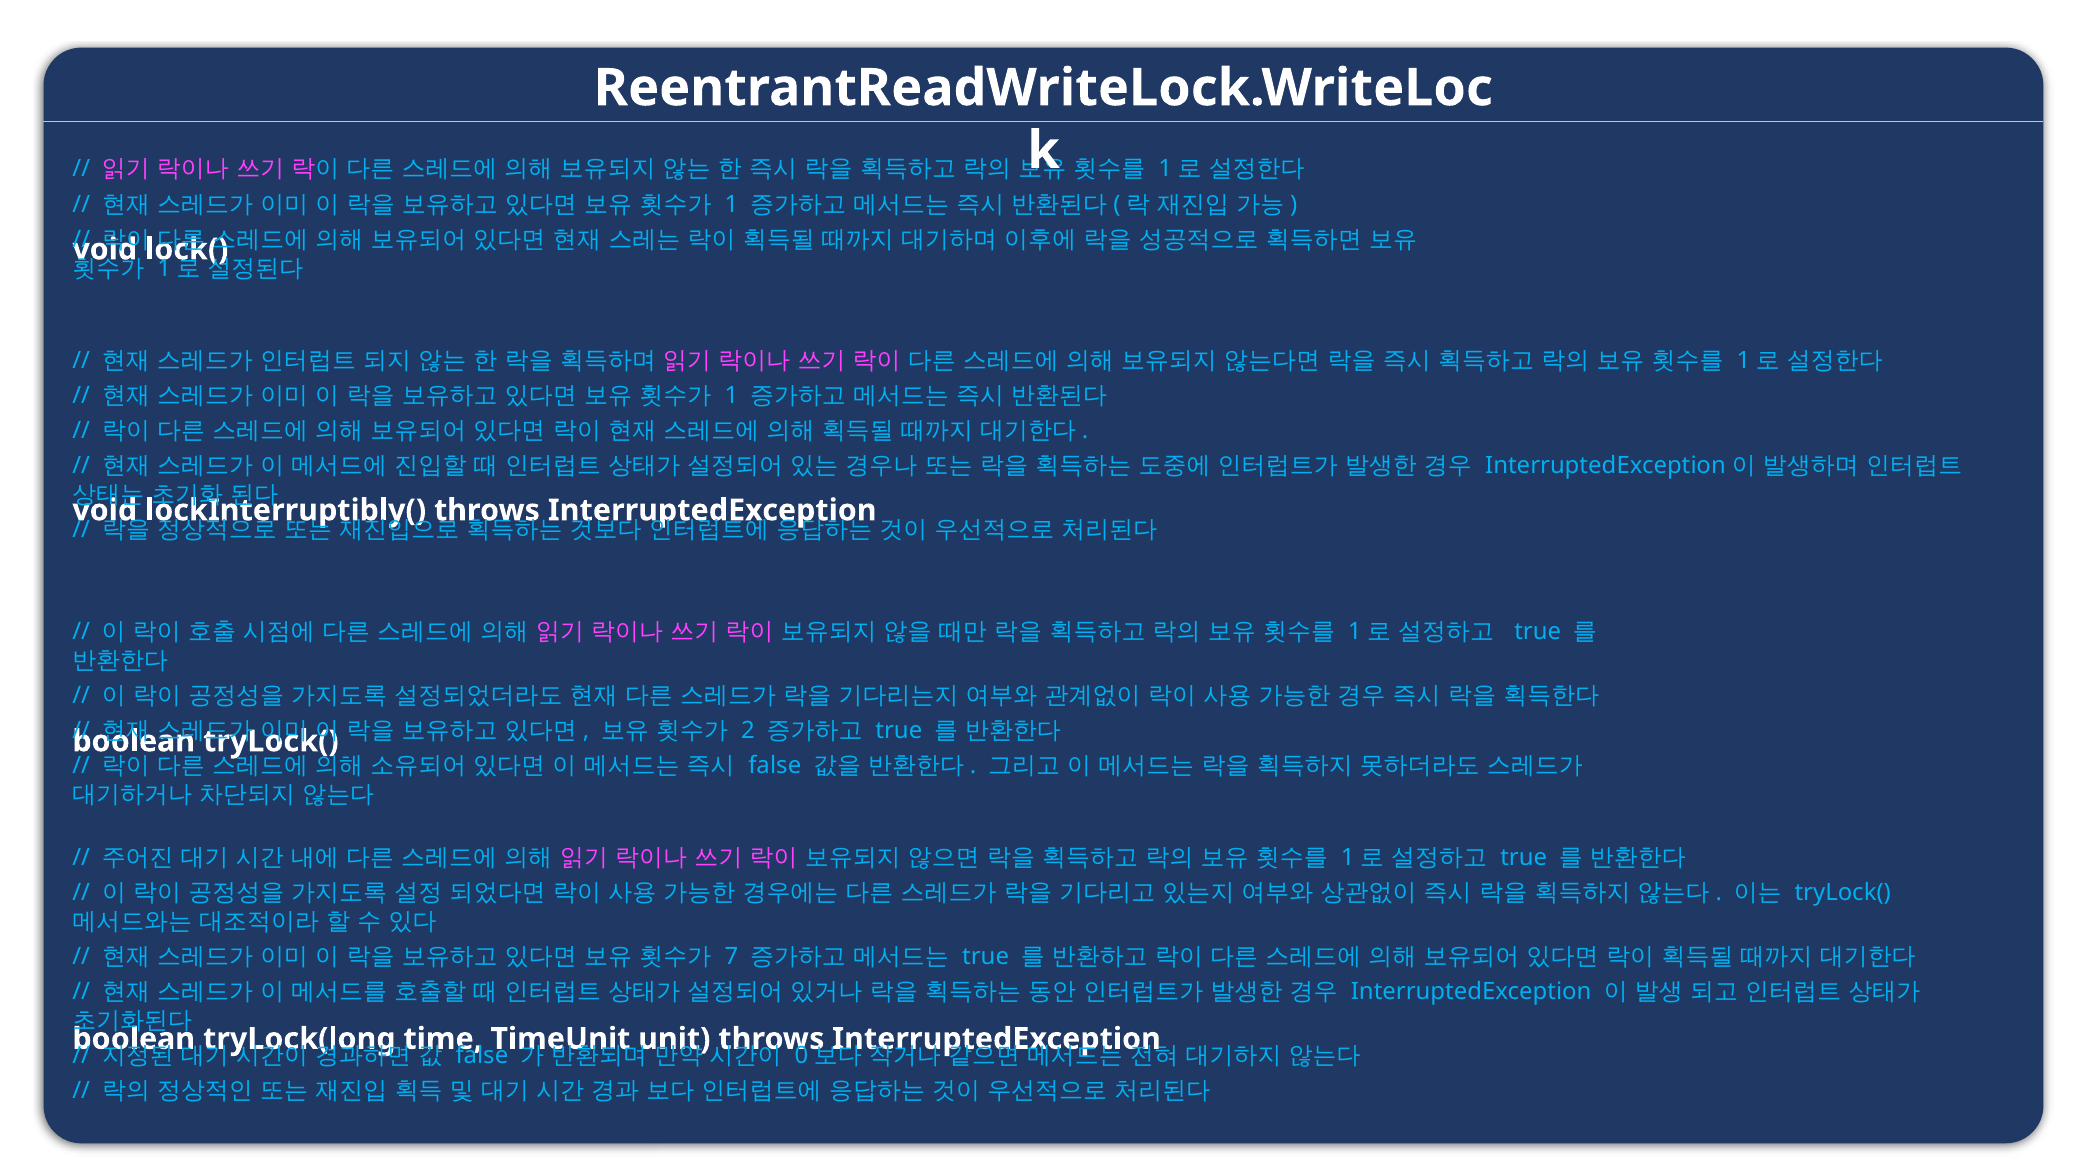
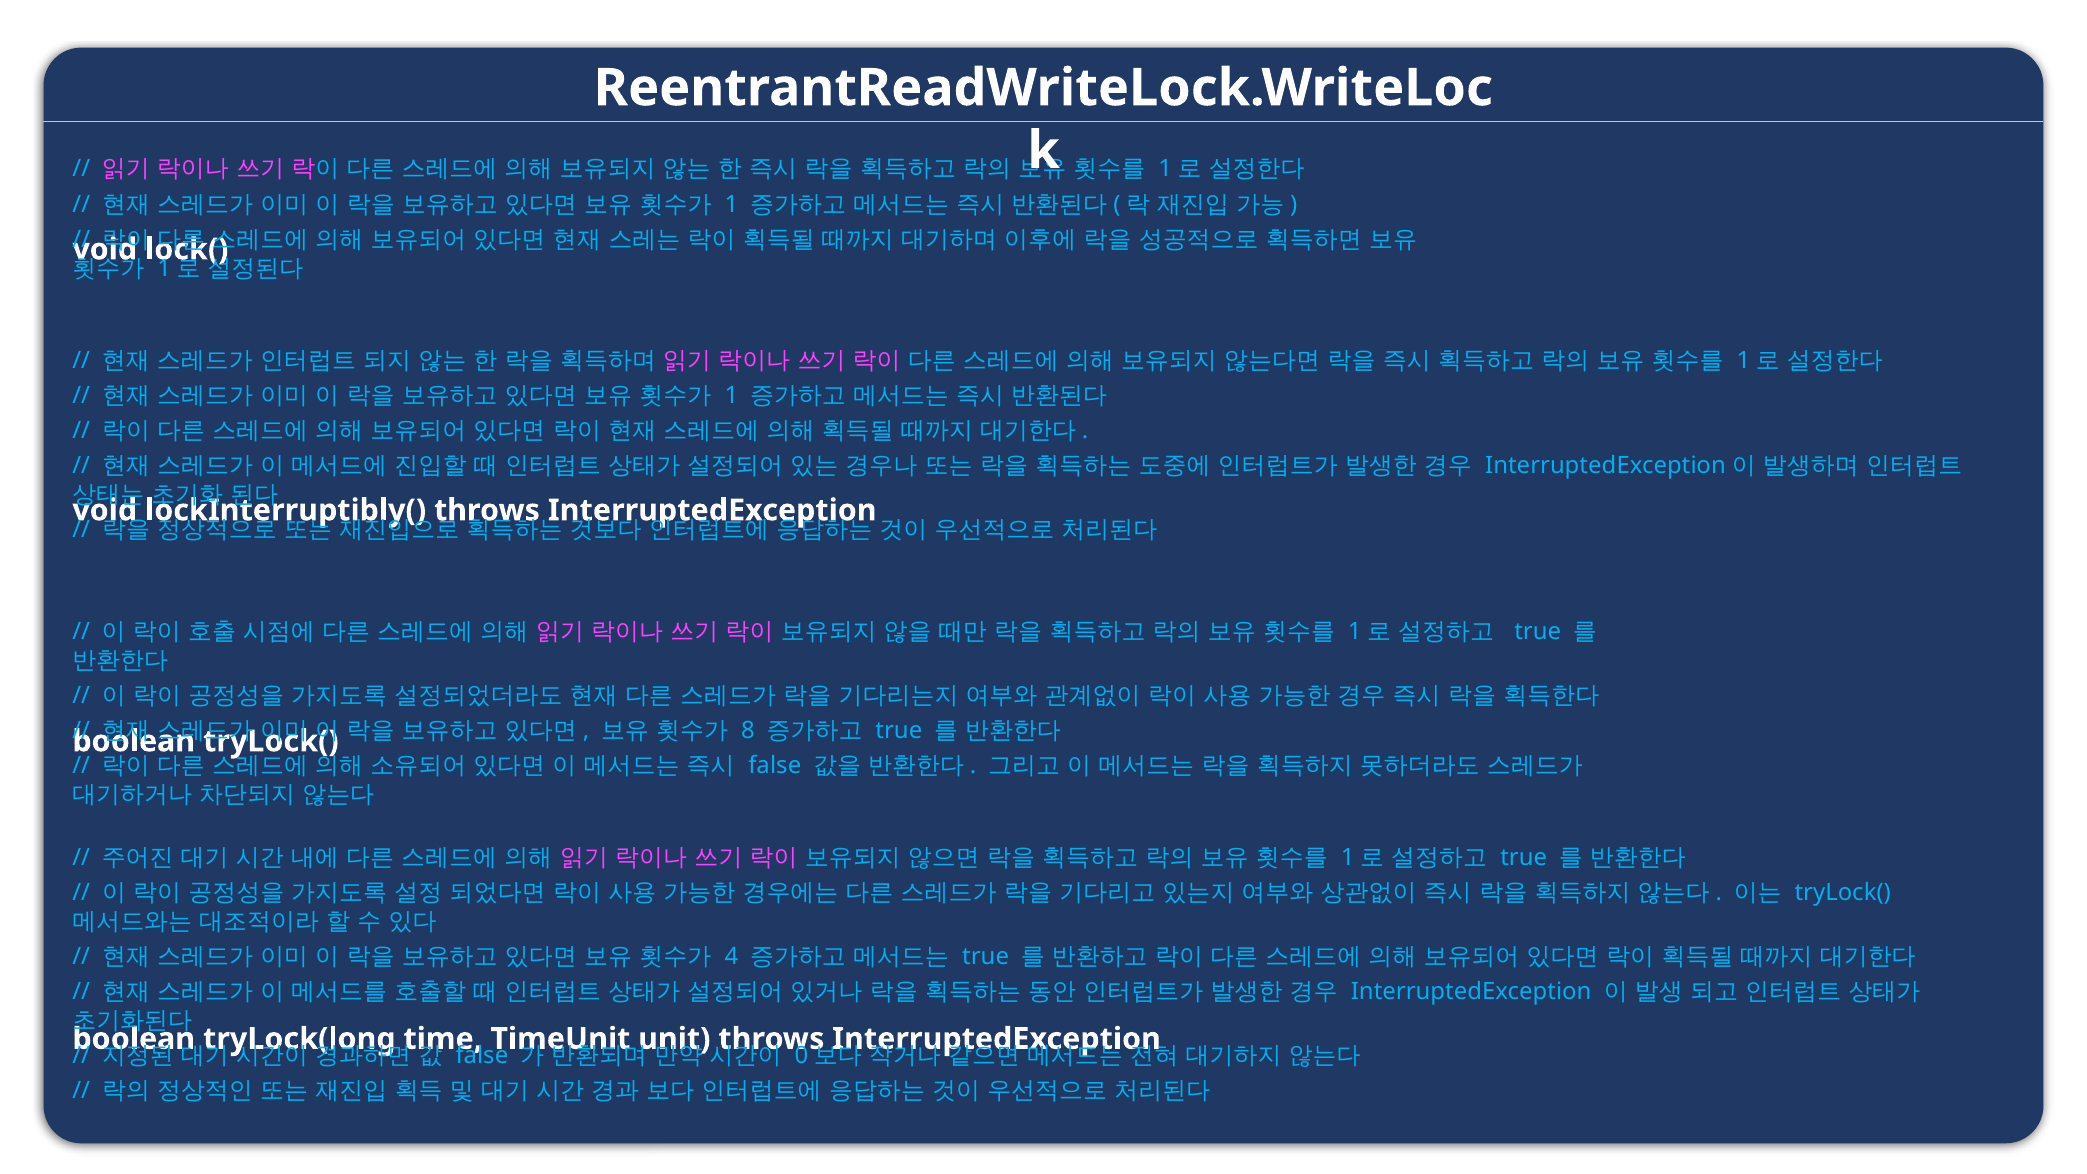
2: 2 -> 8
7: 7 -> 4
